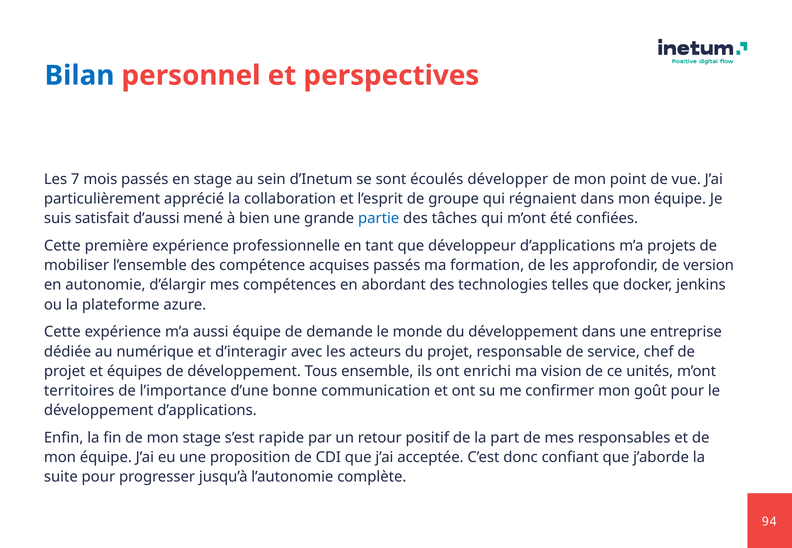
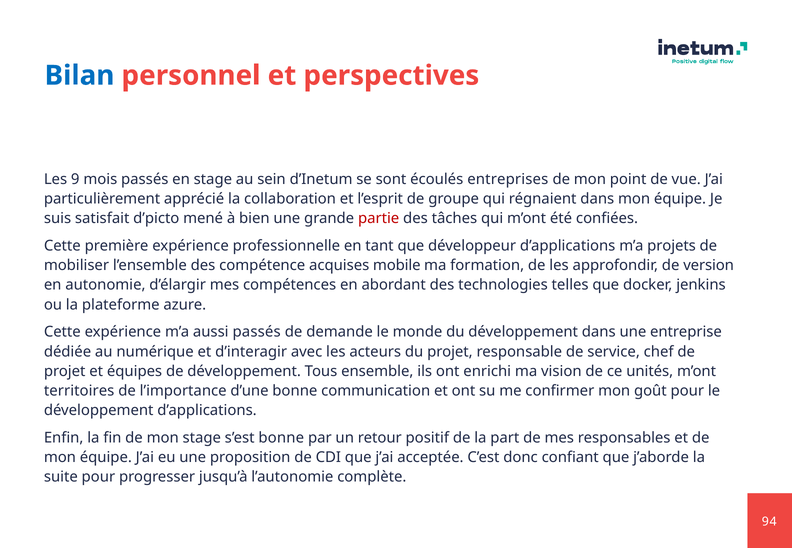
7: 7 -> 9
développer: développer -> entreprises
d’aussi: d’aussi -> d’picto
partie colour: blue -> red
acquises passés: passés -> mobile
aussi équipe: équipe -> passés
s’est rapide: rapide -> bonne
